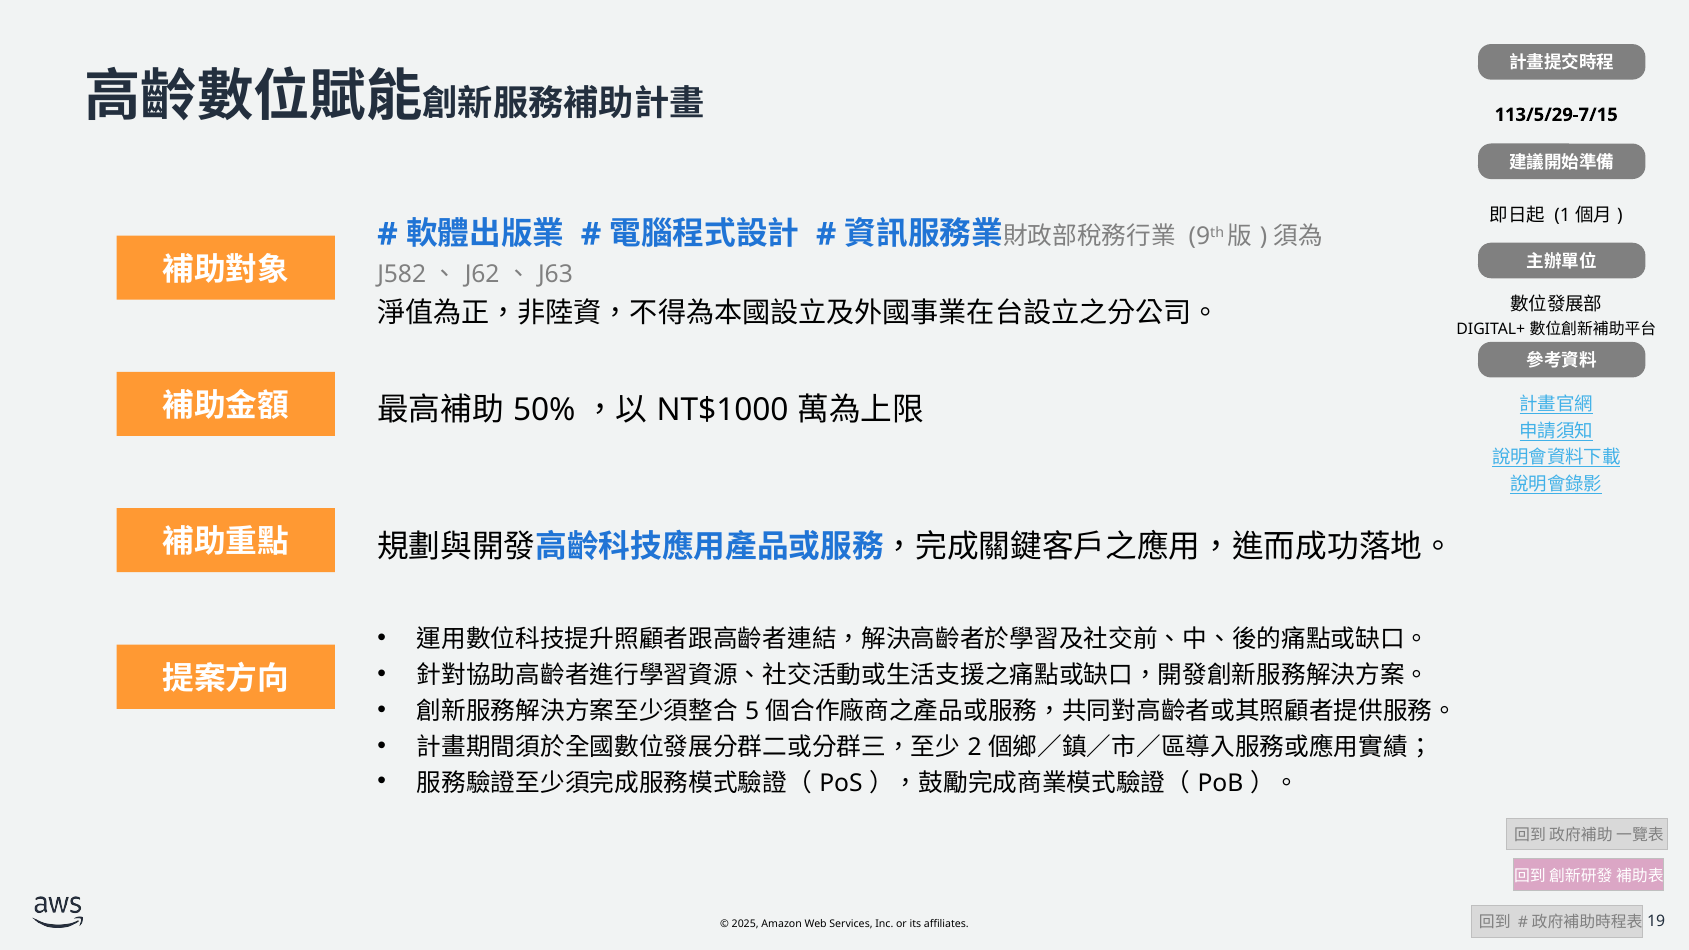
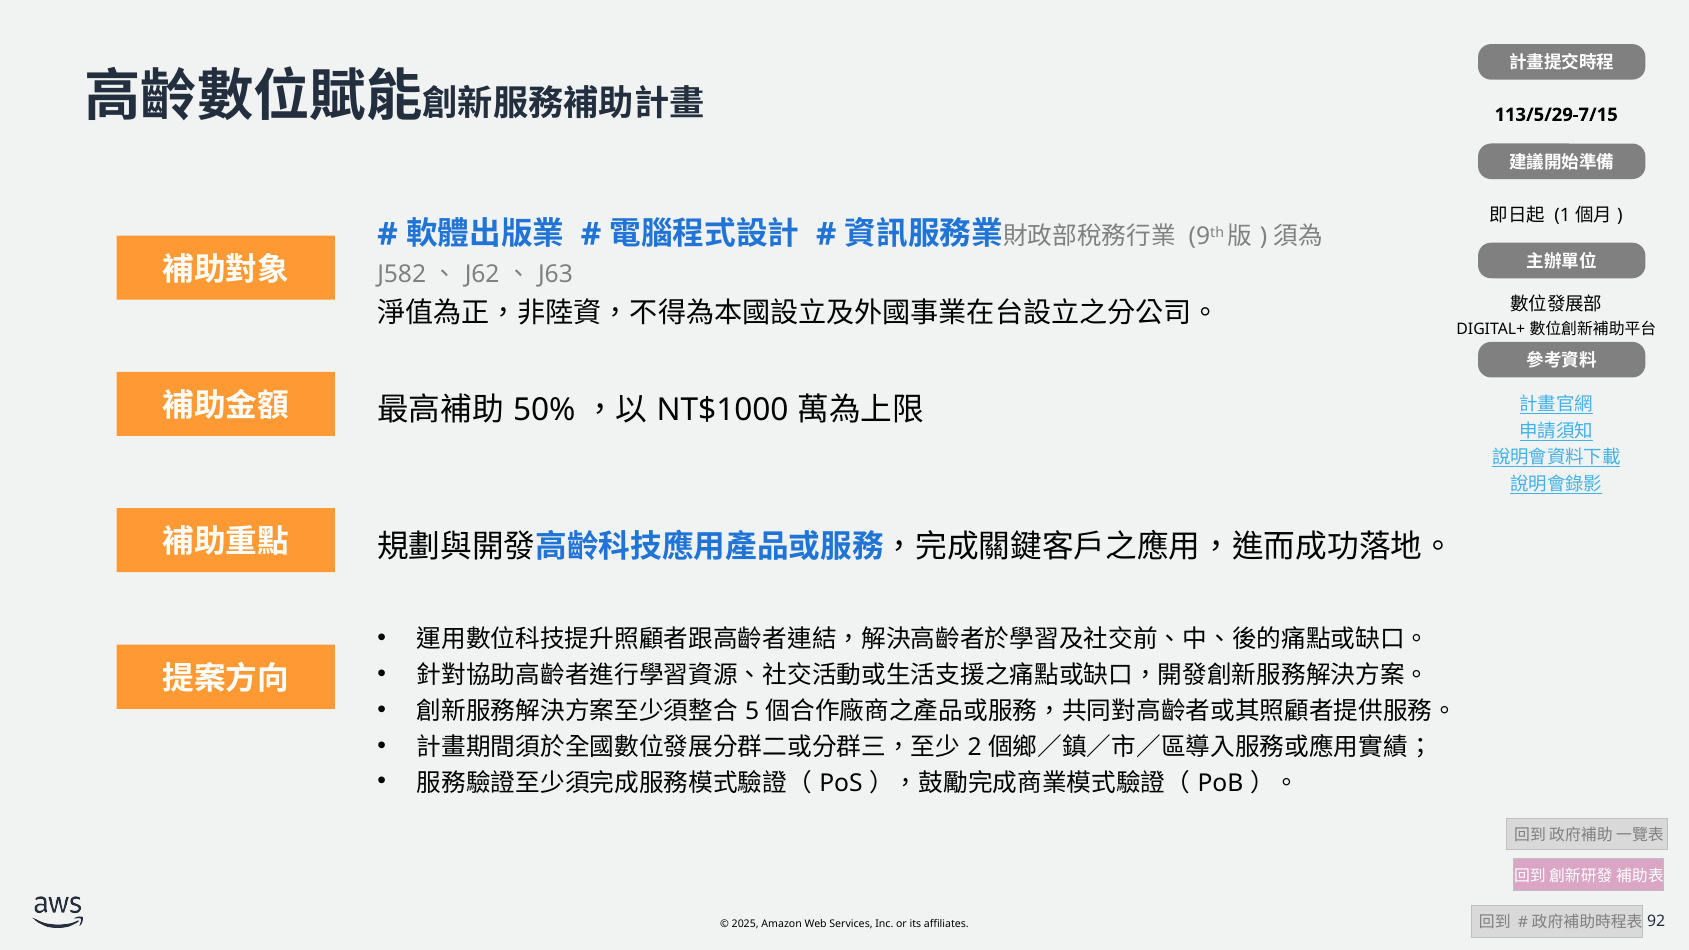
19: 19 -> 92
